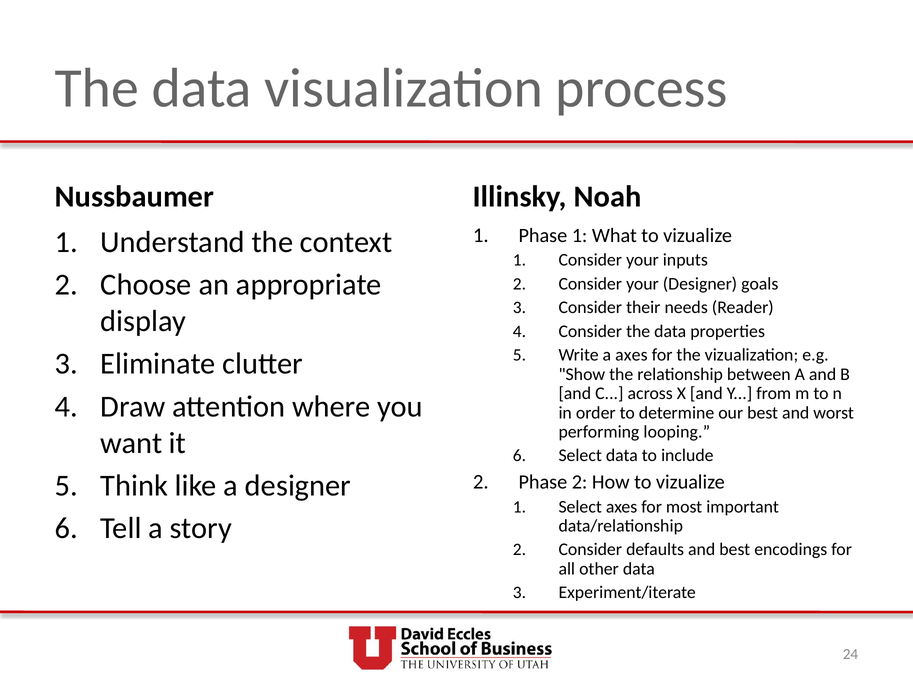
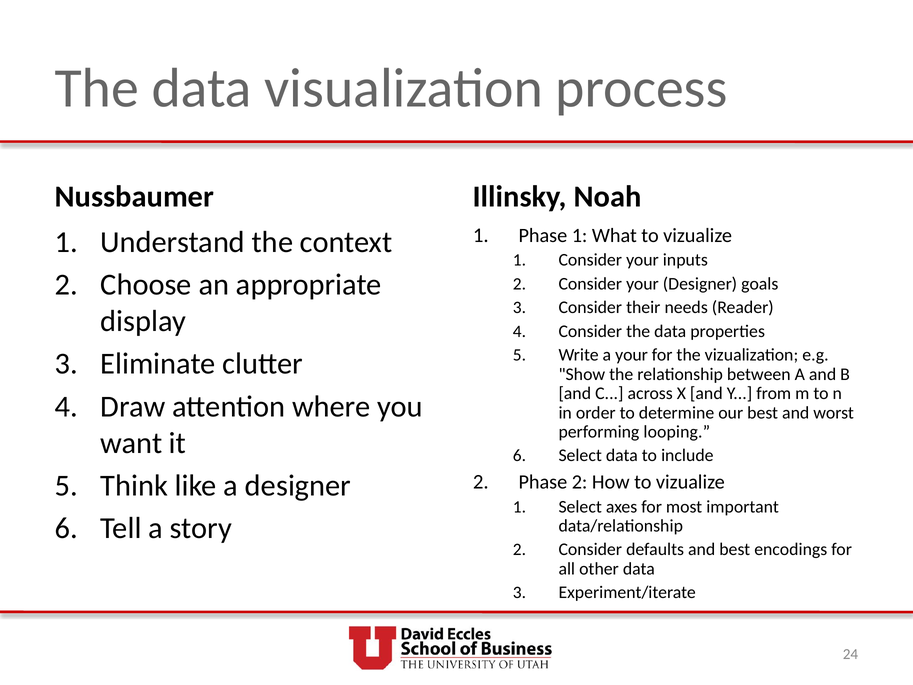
a axes: axes -> your
